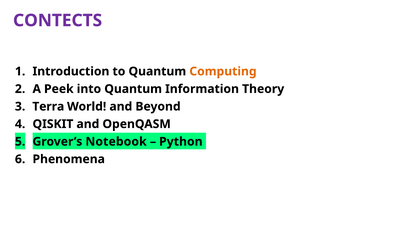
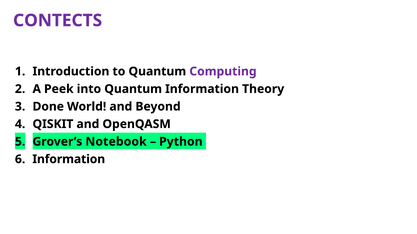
Computing colour: orange -> purple
Terra: Terra -> Done
Phenomena at (69, 160): Phenomena -> Information
